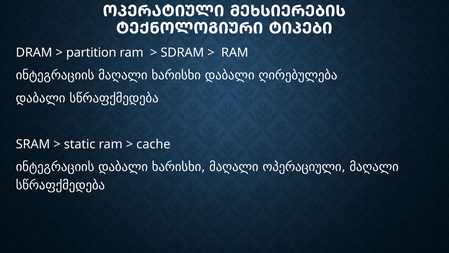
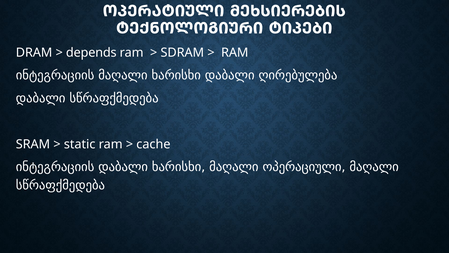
partition: partition -> depends
